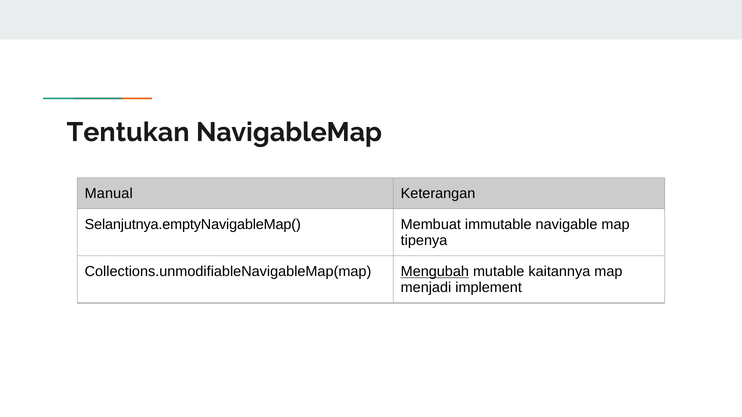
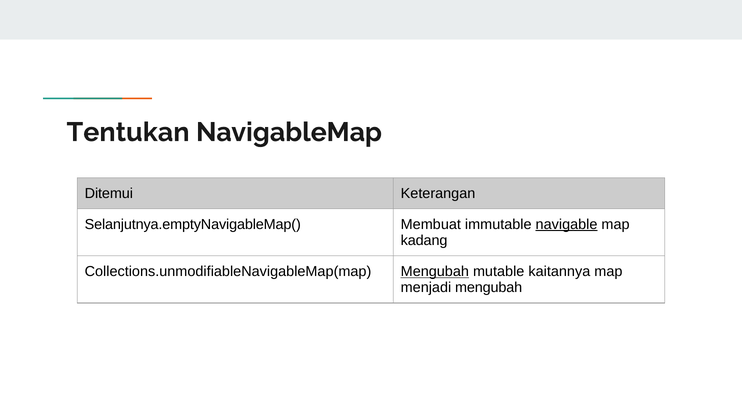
Manual: Manual -> Ditemui
navigable underline: none -> present
tipenya: tipenya -> kadang
menjadi implement: implement -> mengubah
